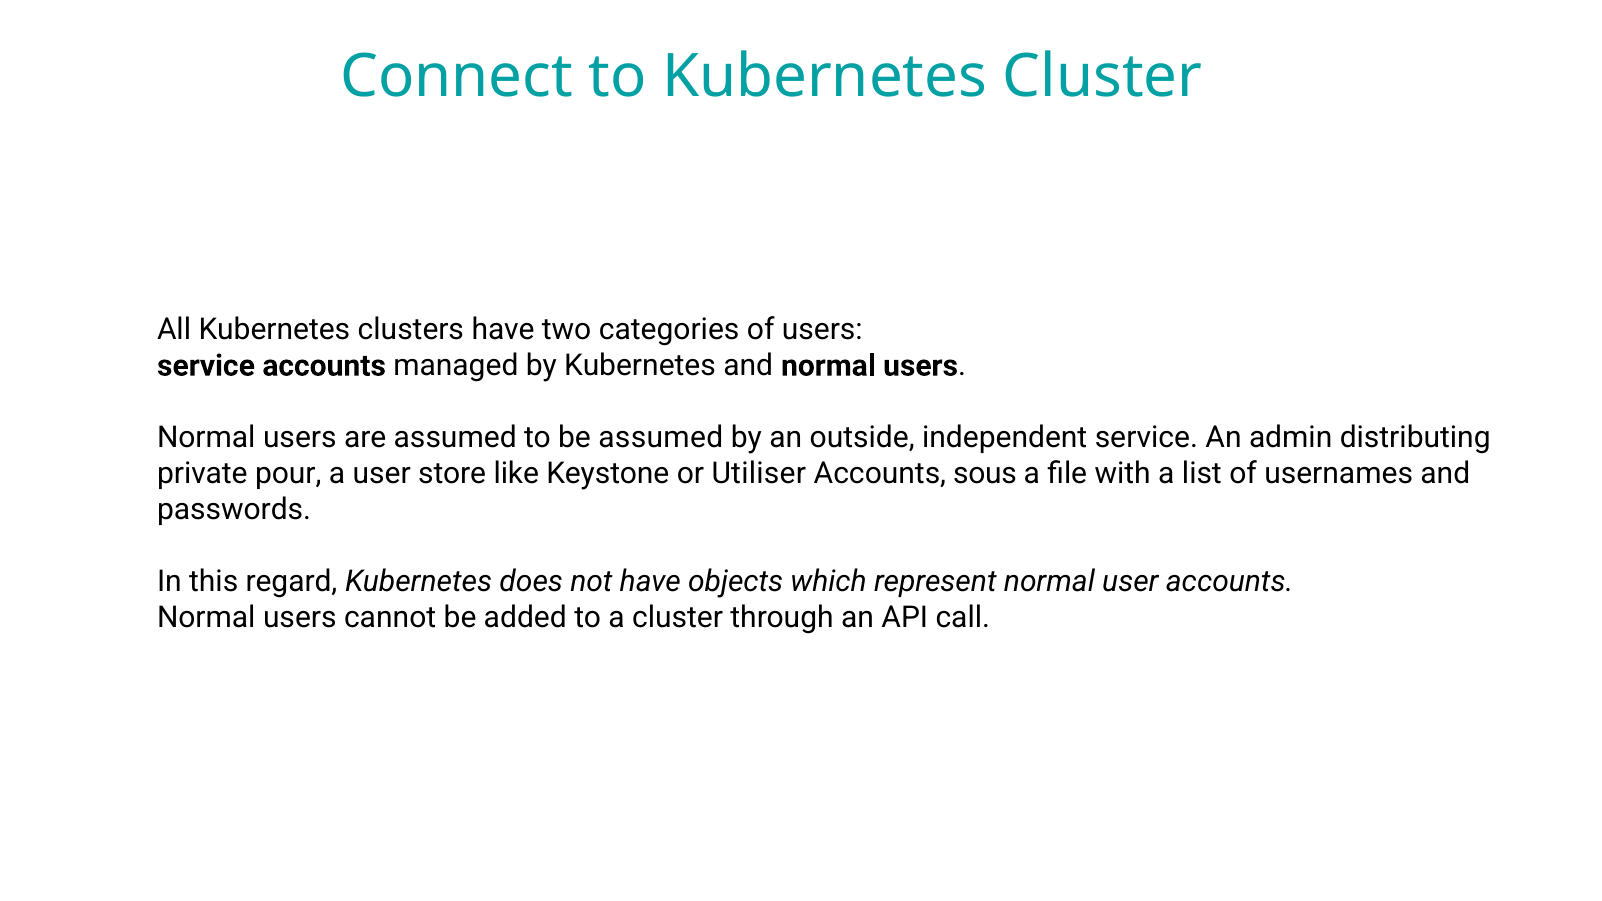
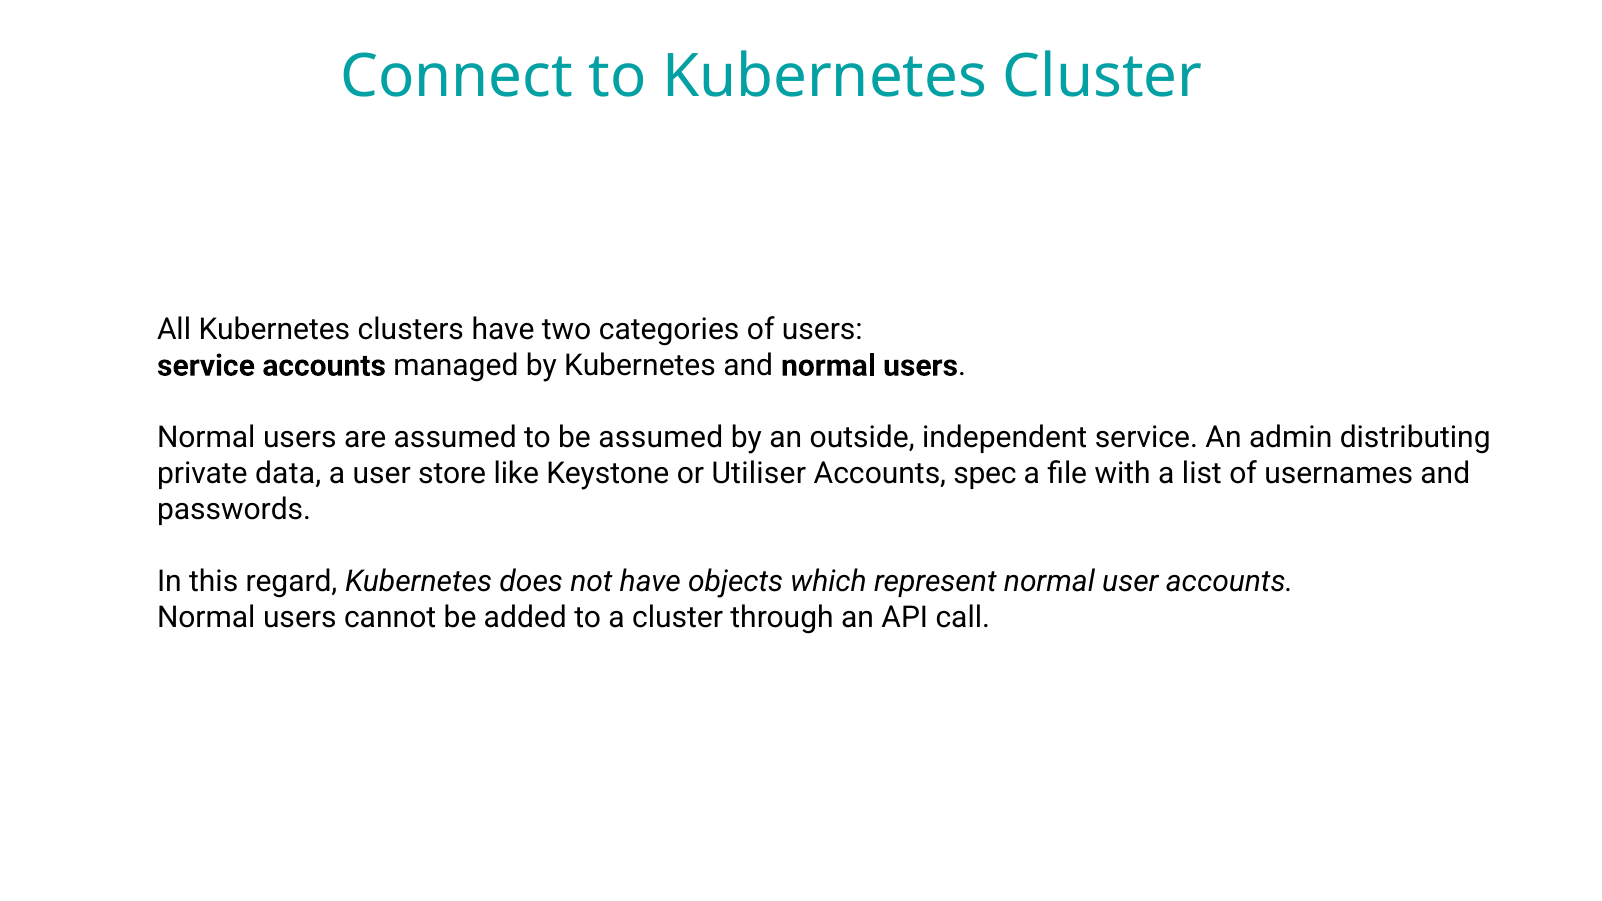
pour: pour -> data
sous: sous -> spec
